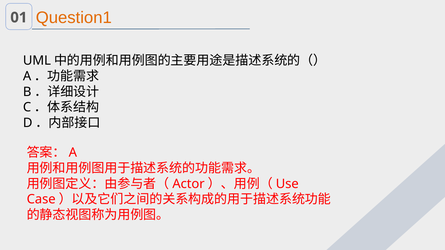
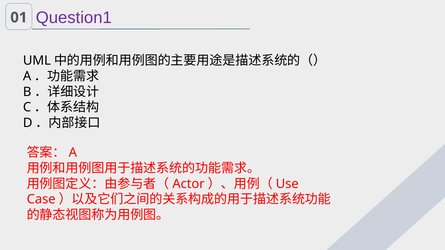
Question1 colour: orange -> purple
